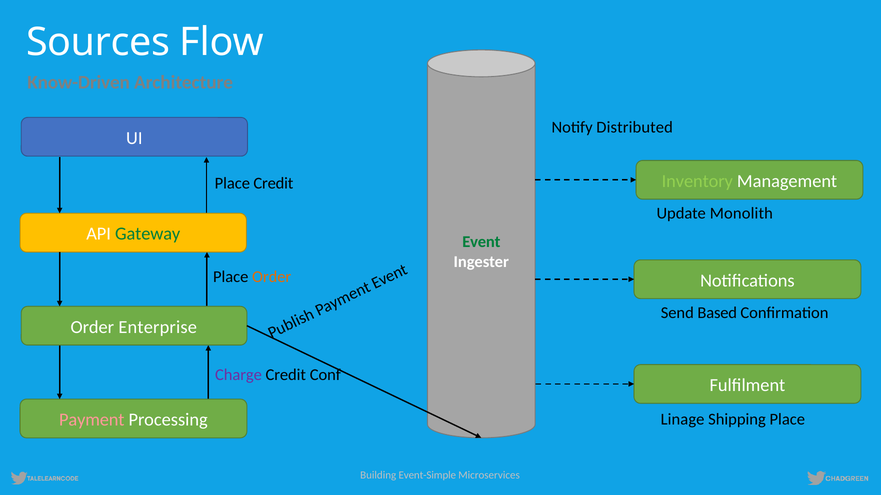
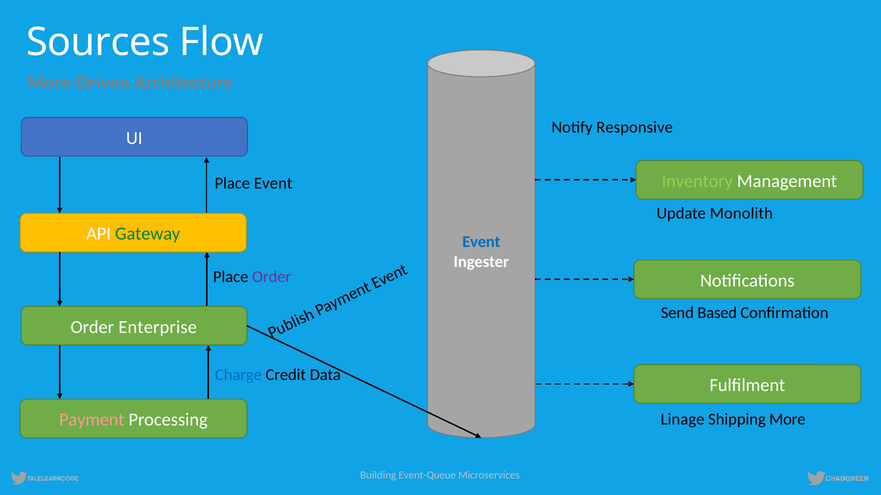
Know-Driven: Know-Driven -> More-Driven
Distributed: Distributed -> Responsive
Place Credit: Credit -> Event
Event at (481, 242) colour: green -> blue
Order at (272, 277) colour: orange -> purple
Charge colour: purple -> blue
Conf: Conf -> Data
Shipping Place: Place -> More
Event-Simple: Event-Simple -> Event-Queue
